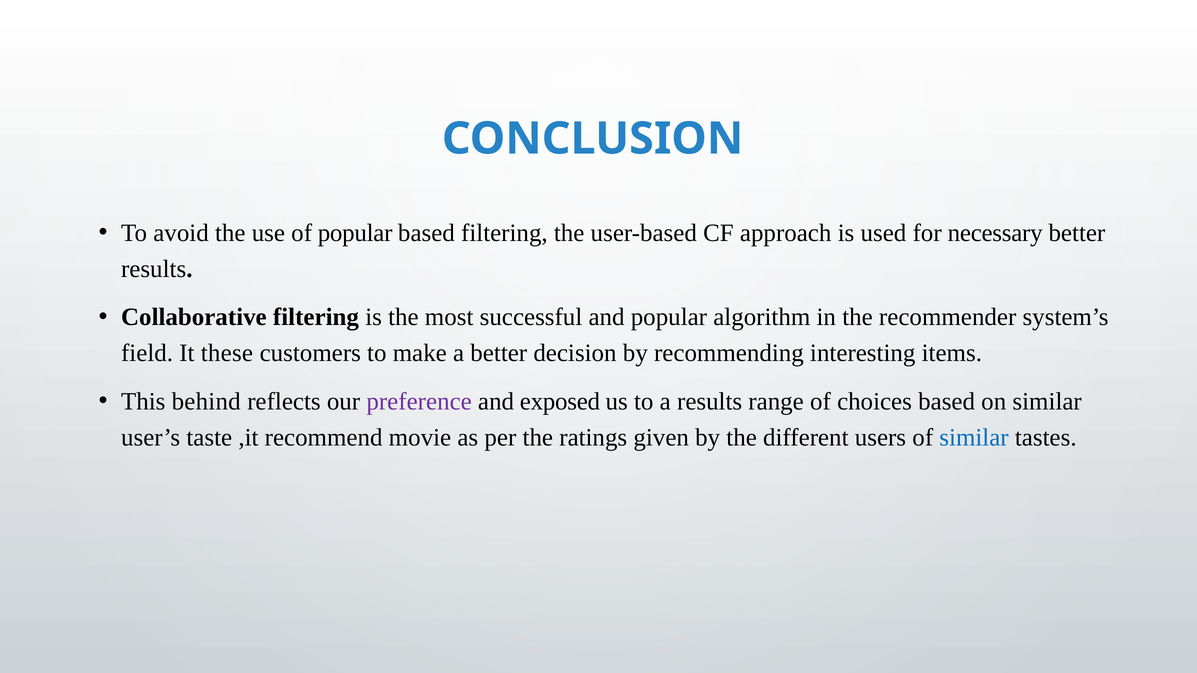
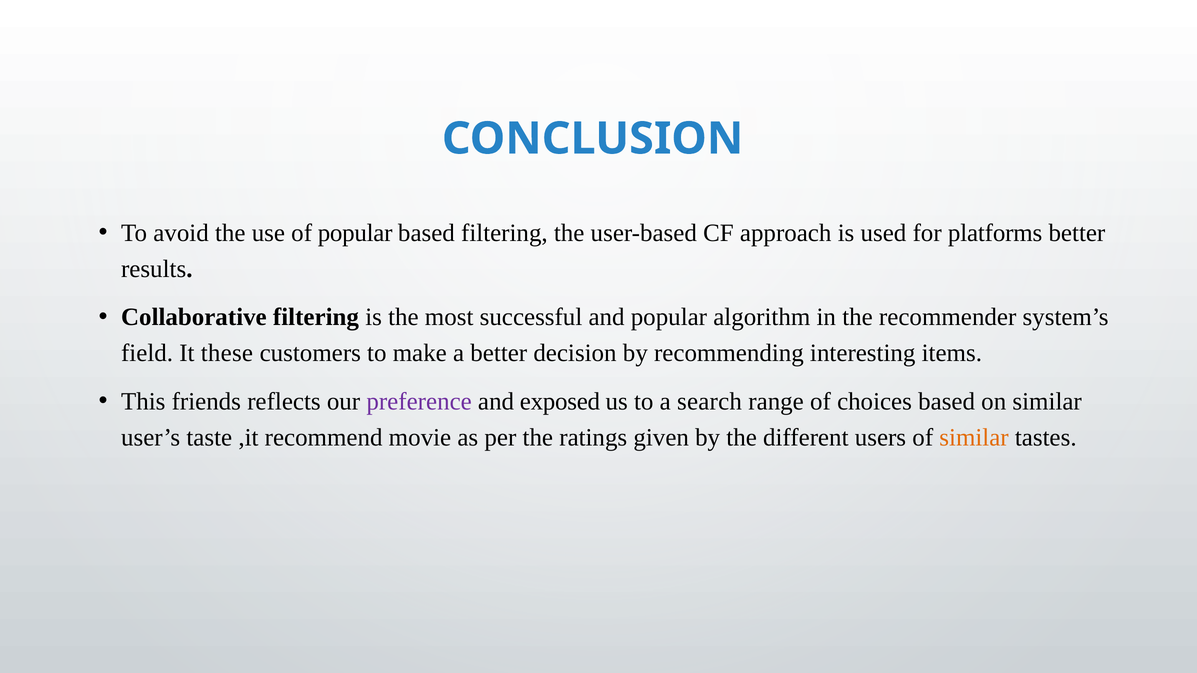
necessary: necessary -> platforms
behind: behind -> friends
a results: results -> search
similar at (974, 438) colour: blue -> orange
